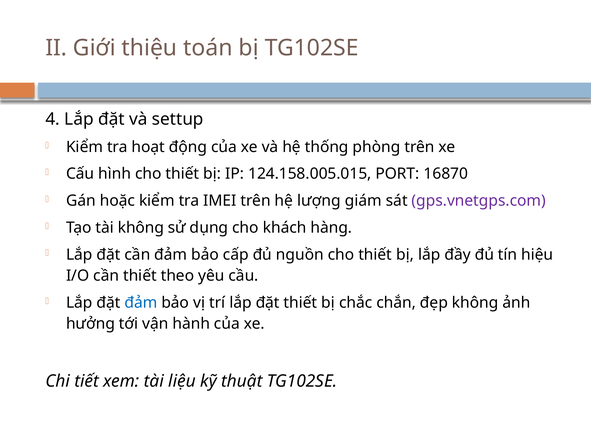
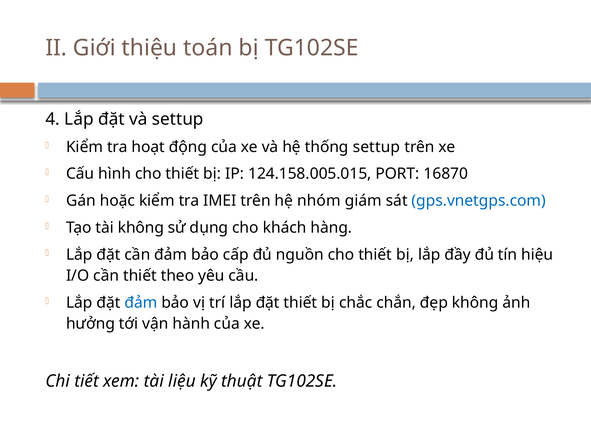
thống phòng: phòng -> settup
lượng: lượng -> nhóm
gps.vnetgps.com colour: purple -> blue
